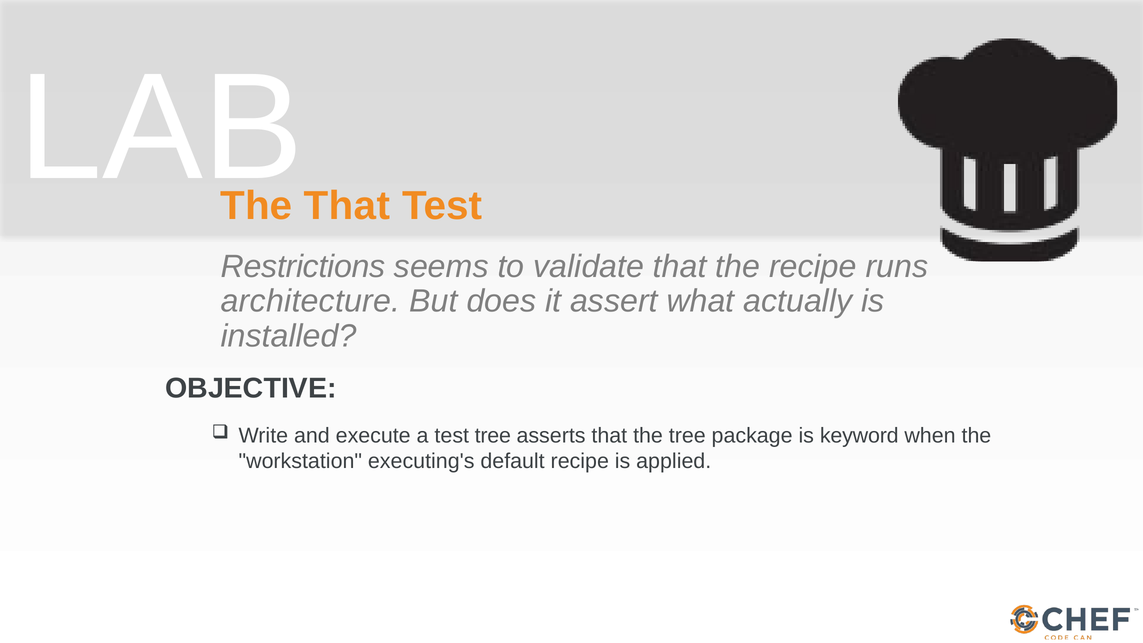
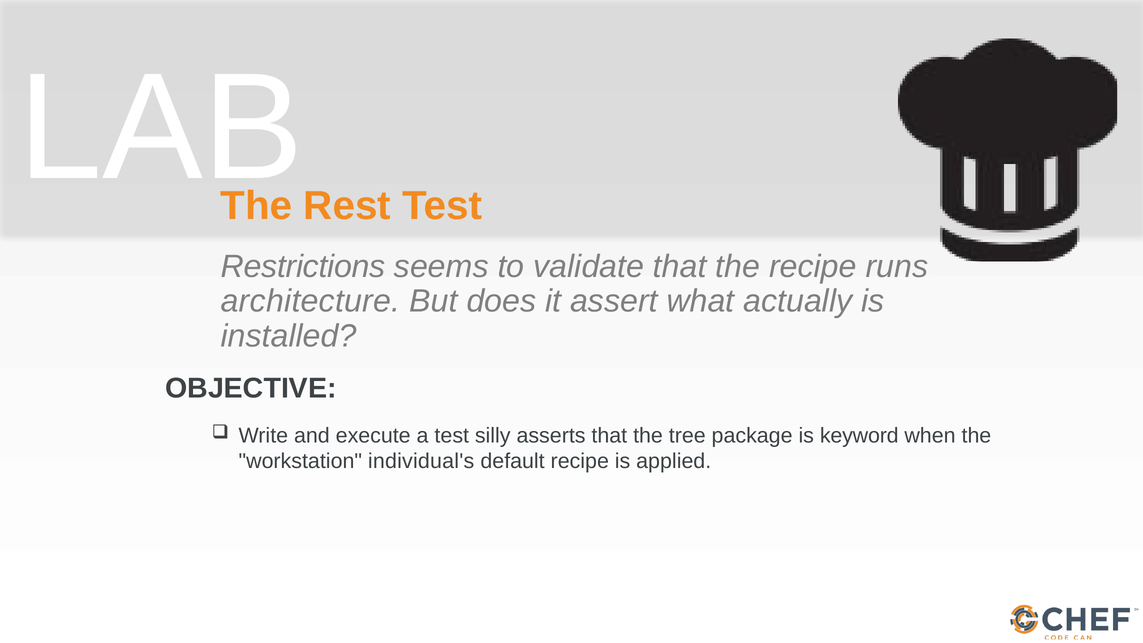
That at (347, 206): That -> Rest
test tree: tree -> silly
executing's: executing's -> individual's
